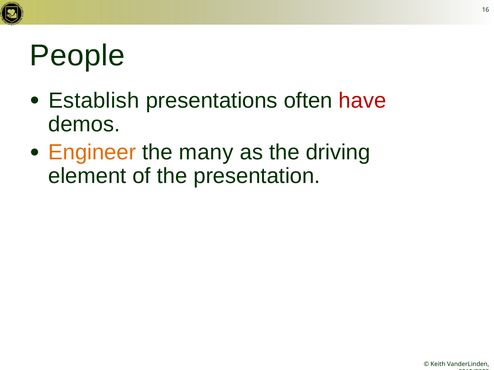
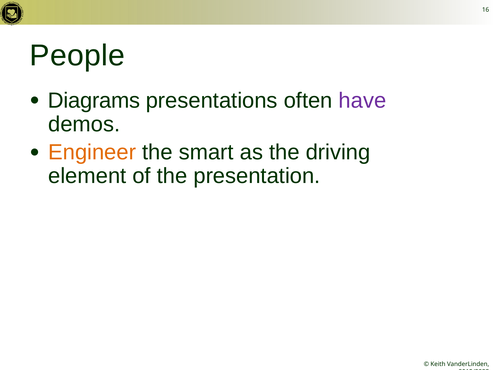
Establish: Establish -> Diagrams
have colour: red -> purple
many: many -> smart
